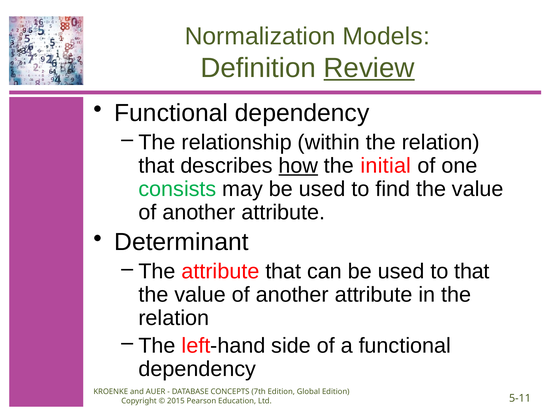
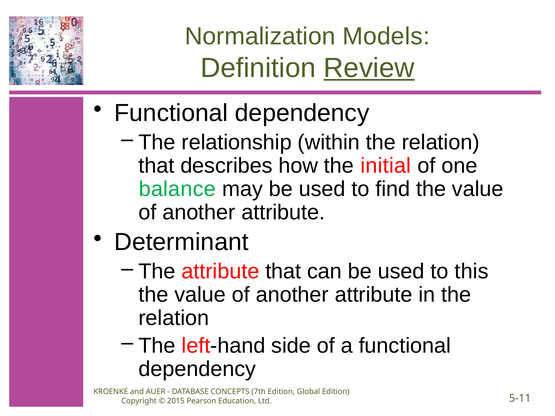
how underline: present -> none
consists: consists -> balance
to that: that -> this
